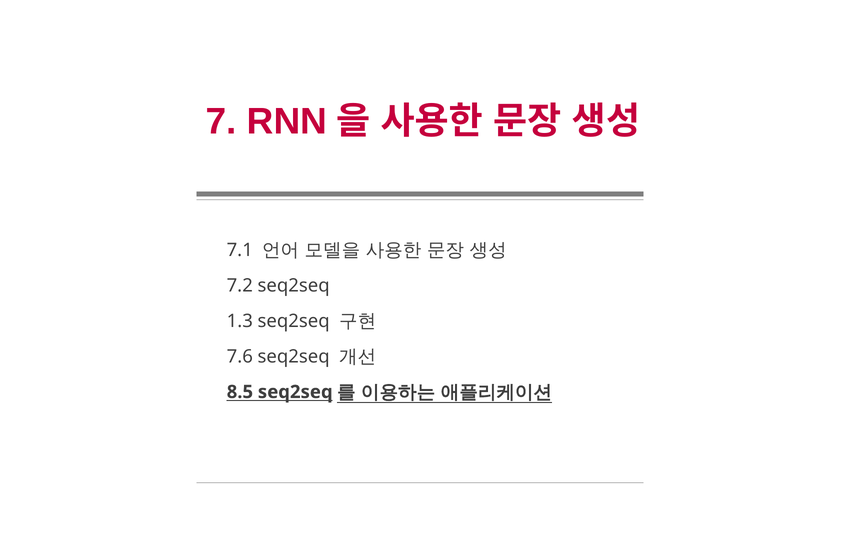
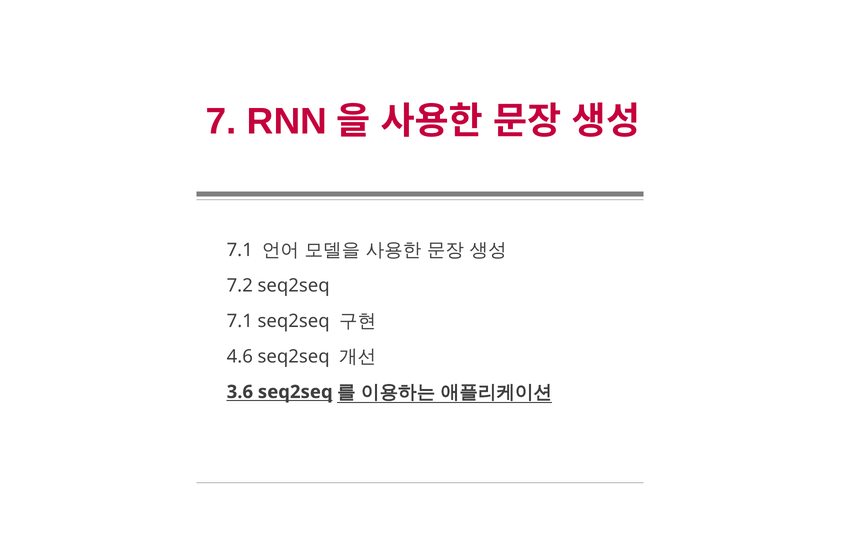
1.3 at (240, 321): 1.3 -> 7.1
7.6: 7.6 -> 4.6
8.5: 8.5 -> 3.6
